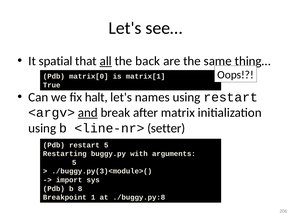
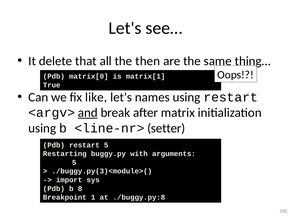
spatial: spatial -> delete
all underline: present -> none
back: back -> then
halt: halt -> like
